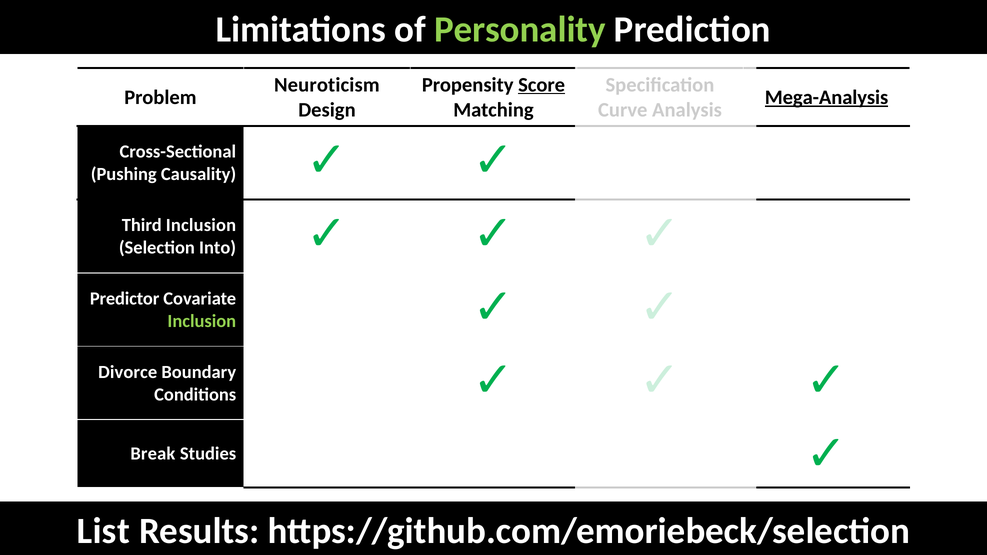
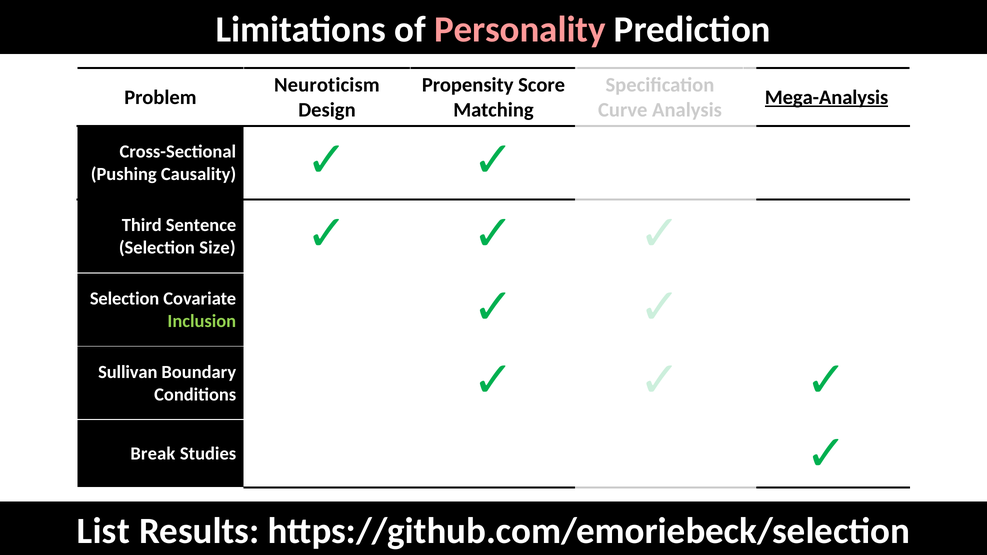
Personality colour: light green -> pink
Score underline: present -> none
Third Inclusion: Inclusion -> Sentence
Into: Into -> Size
Predictor at (125, 299): Predictor -> Selection
Divorce: Divorce -> Sullivan
